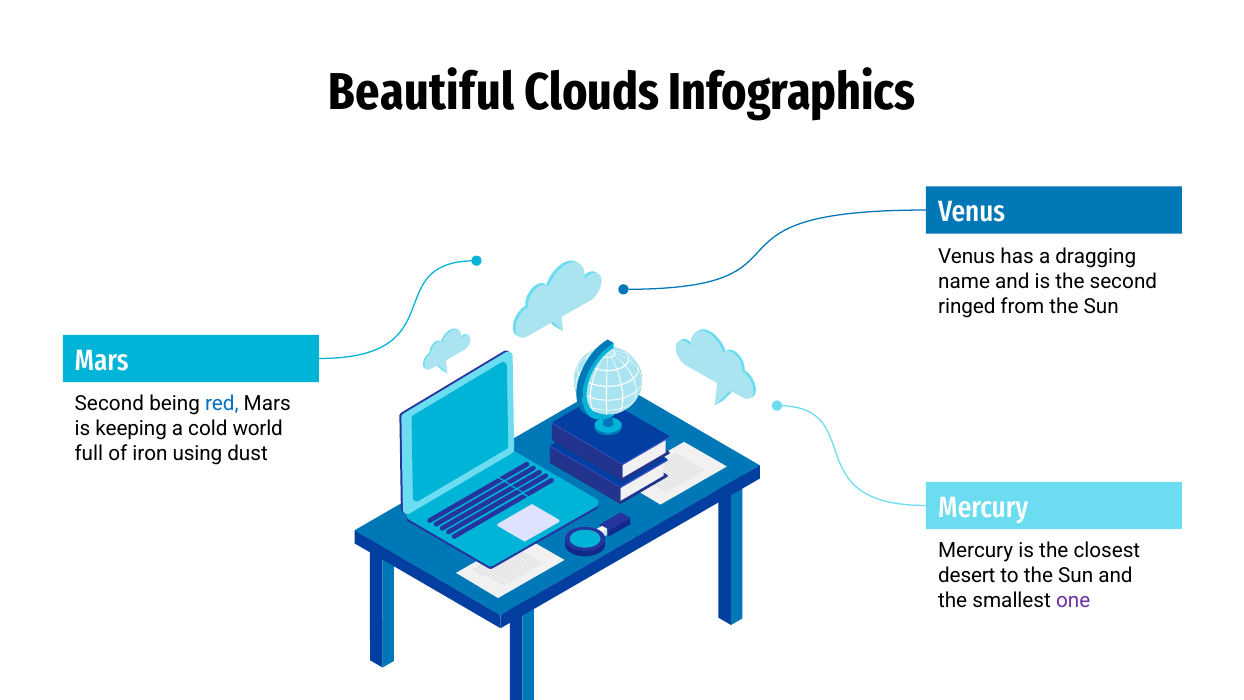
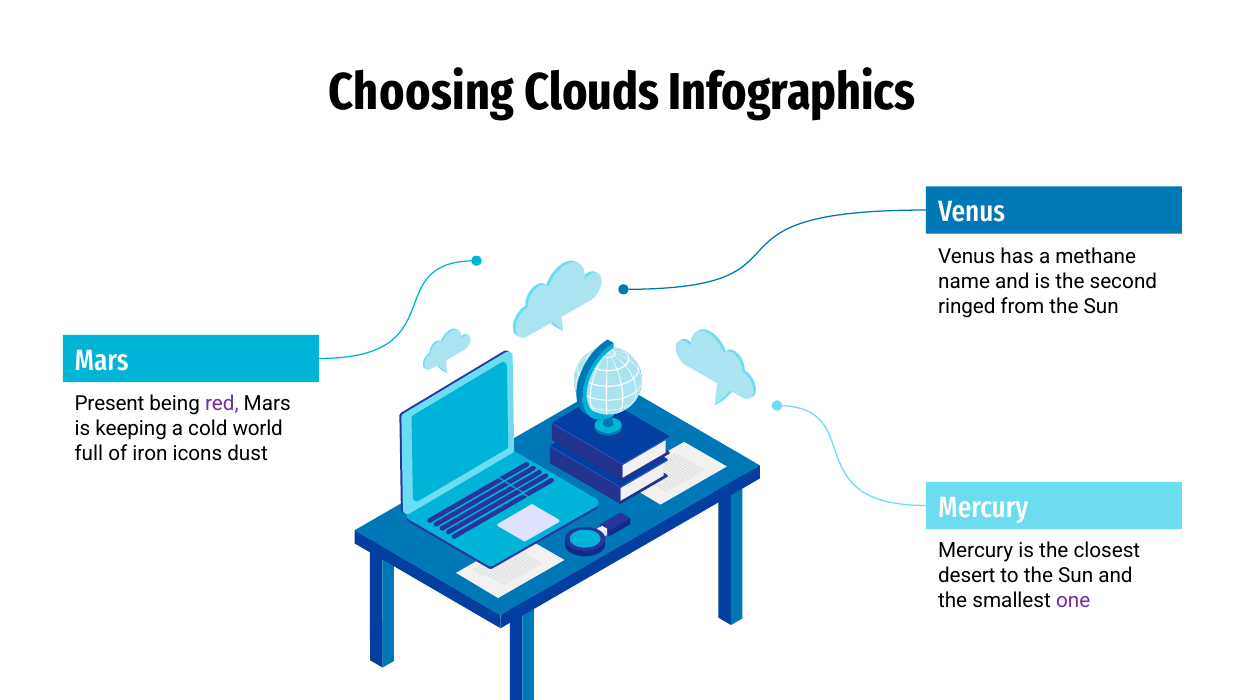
Beautiful: Beautiful -> Choosing
dragging: dragging -> methane
Second at (109, 404): Second -> Present
red colour: blue -> purple
using: using -> icons
